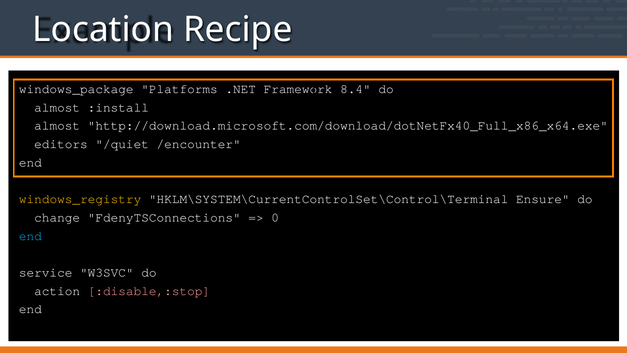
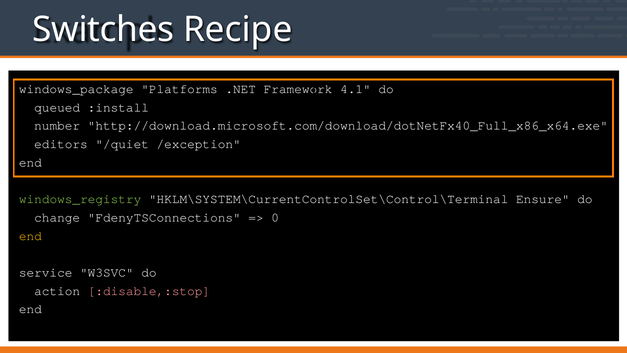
Location: Location -> Switches
8.4: 8.4 -> 4.1
almost at (57, 107): almost -> queued
almost at (57, 126): almost -> number
/encounter: /encounter -> /exception
windows_registry colour: yellow -> light green
end at (30, 236) colour: light blue -> yellow
